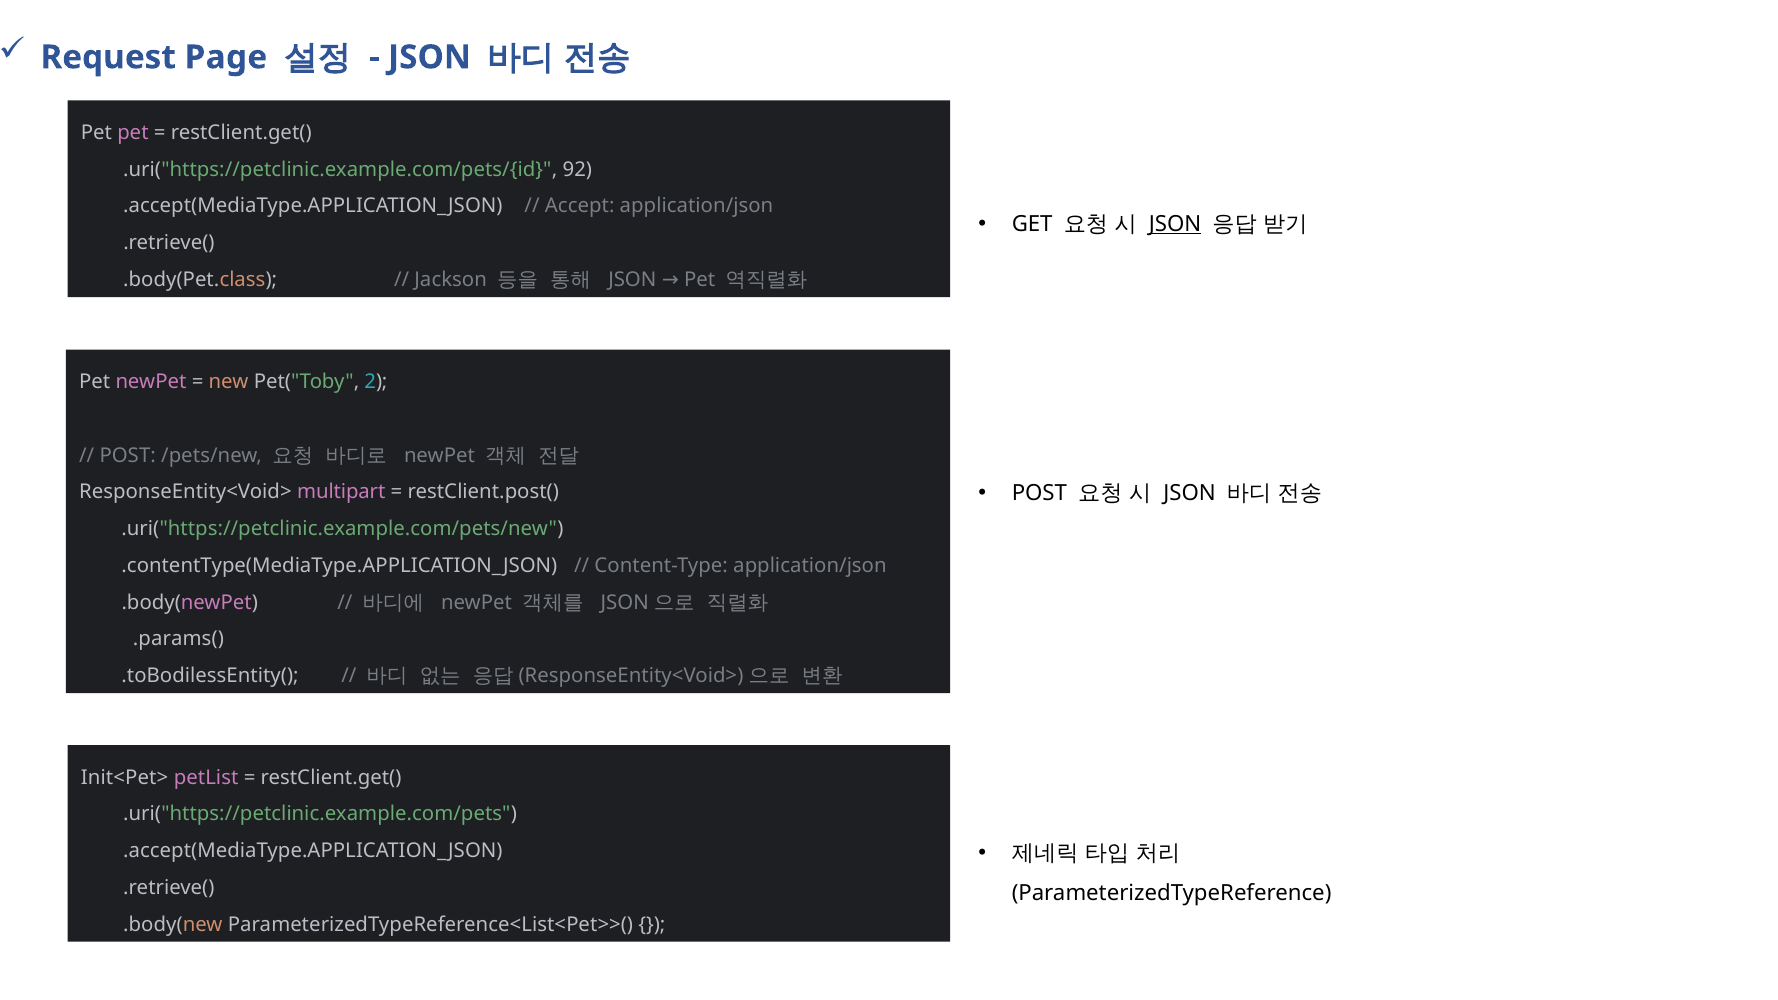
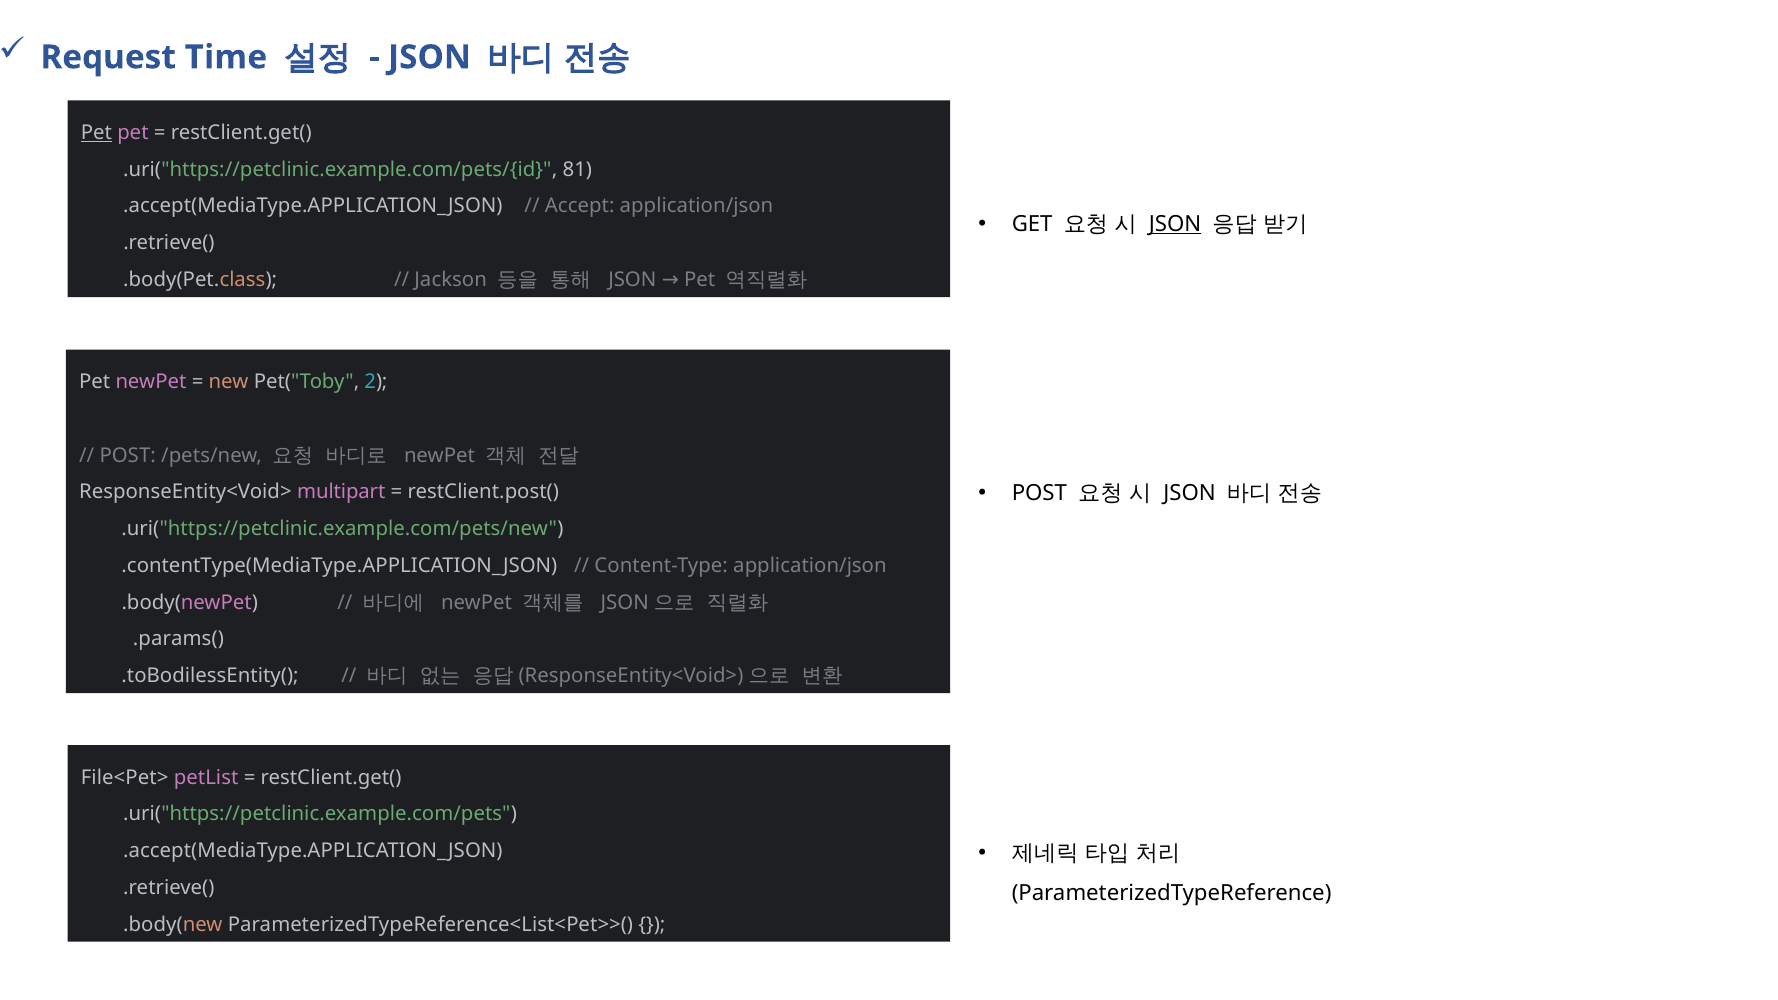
Page: Page -> Time
Pet at (96, 133) underline: none -> present
92: 92 -> 81
Init<Pet>: Init<Pet> -> File<Pet>
